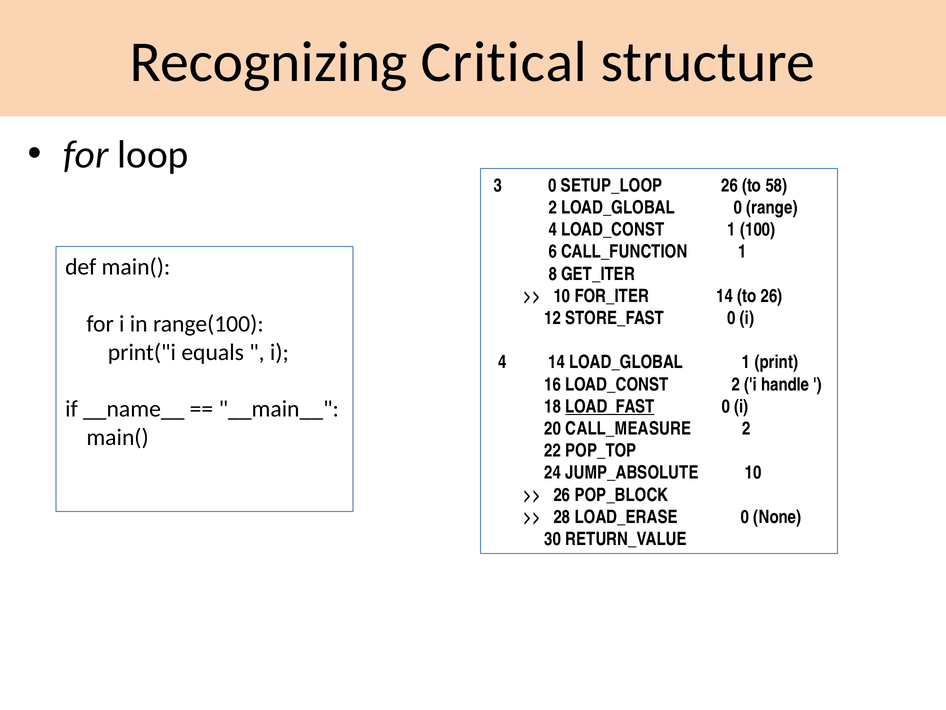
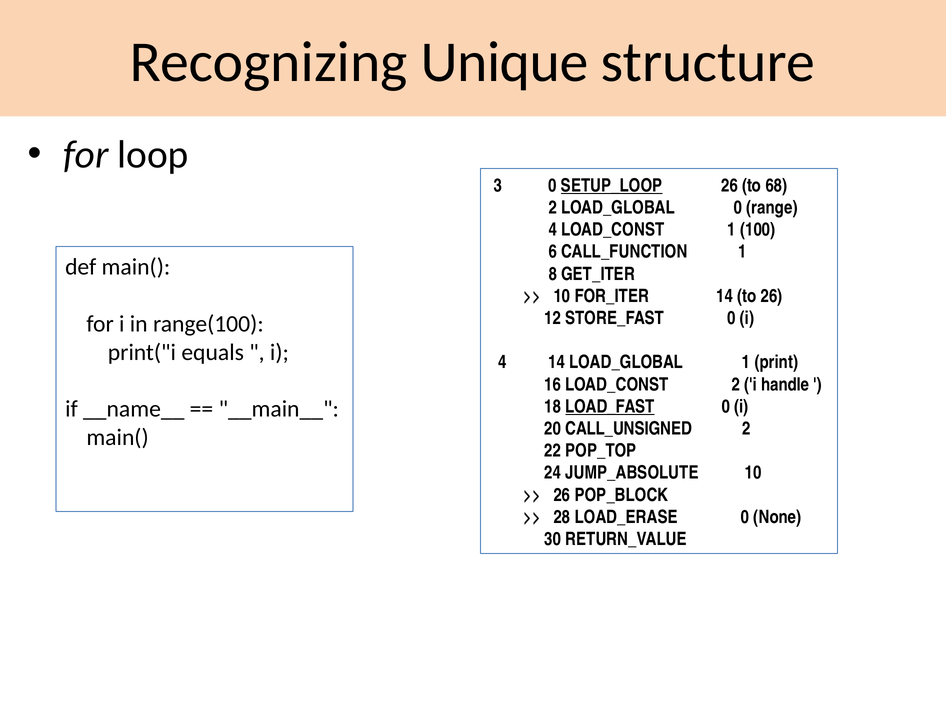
Critical: Critical -> Unique
SETUP_LOOP underline: none -> present
58: 58 -> 68
CALL_MEASURE: CALL_MEASURE -> CALL_UNSIGNED
